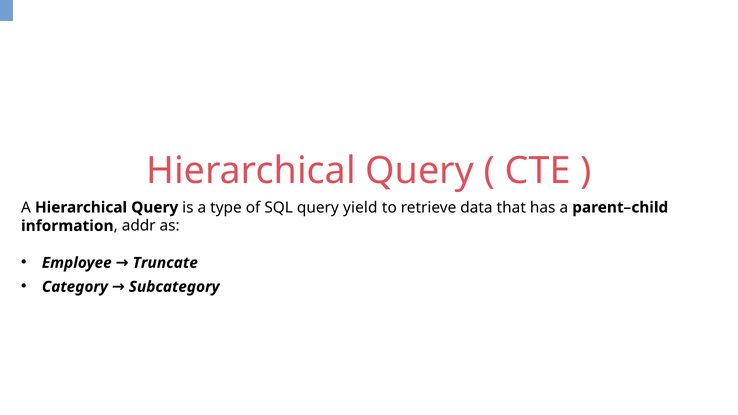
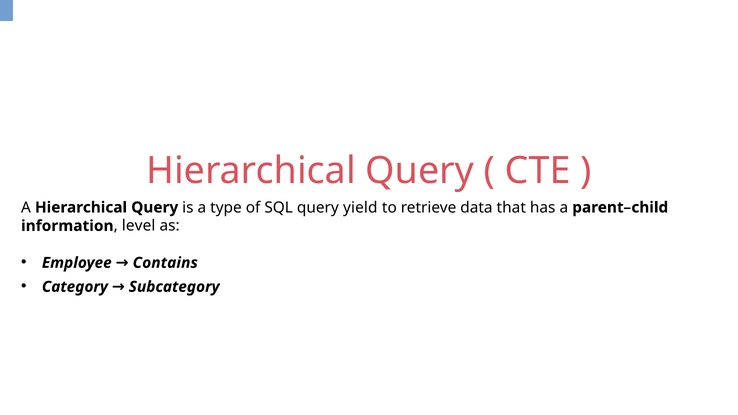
addr: addr -> level
Truncate: Truncate -> Contains
